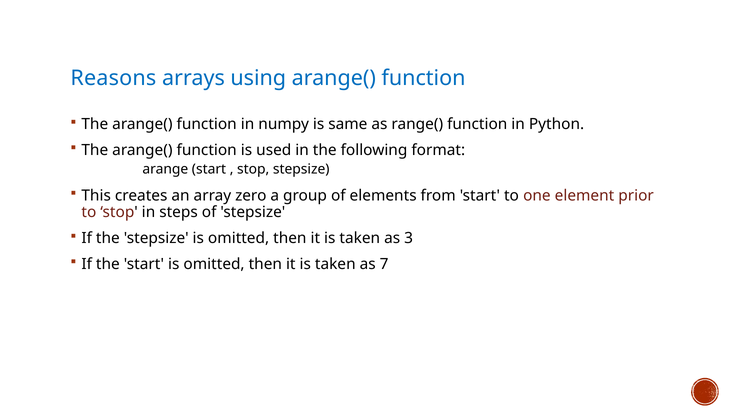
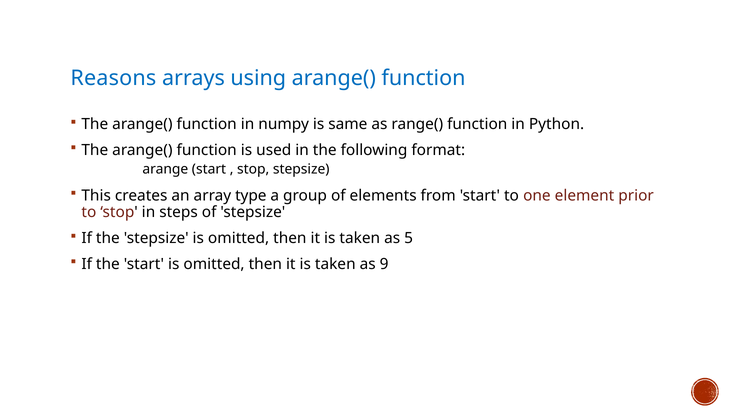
zero: zero -> type
3: 3 -> 5
7: 7 -> 9
